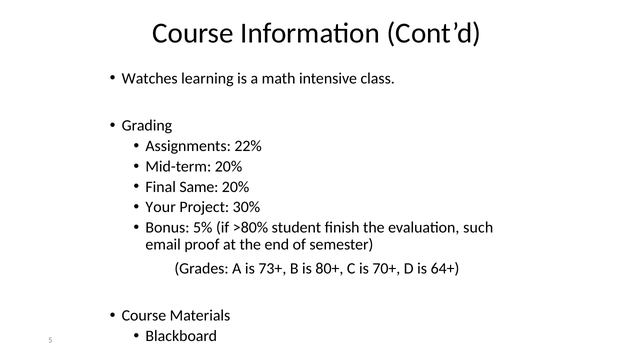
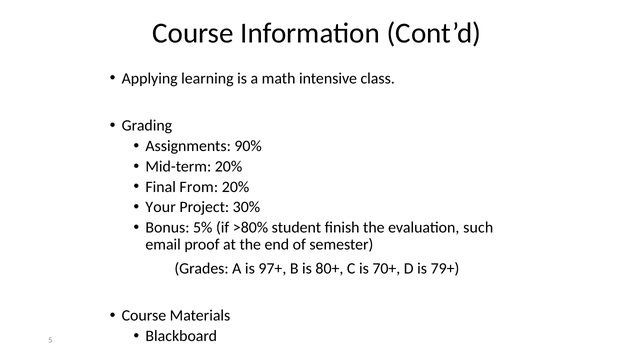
Watches: Watches -> Applying
22%: 22% -> 90%
Same: Same -> From
73+: 73+ -> 97+
64+: 64+ -> 79+
